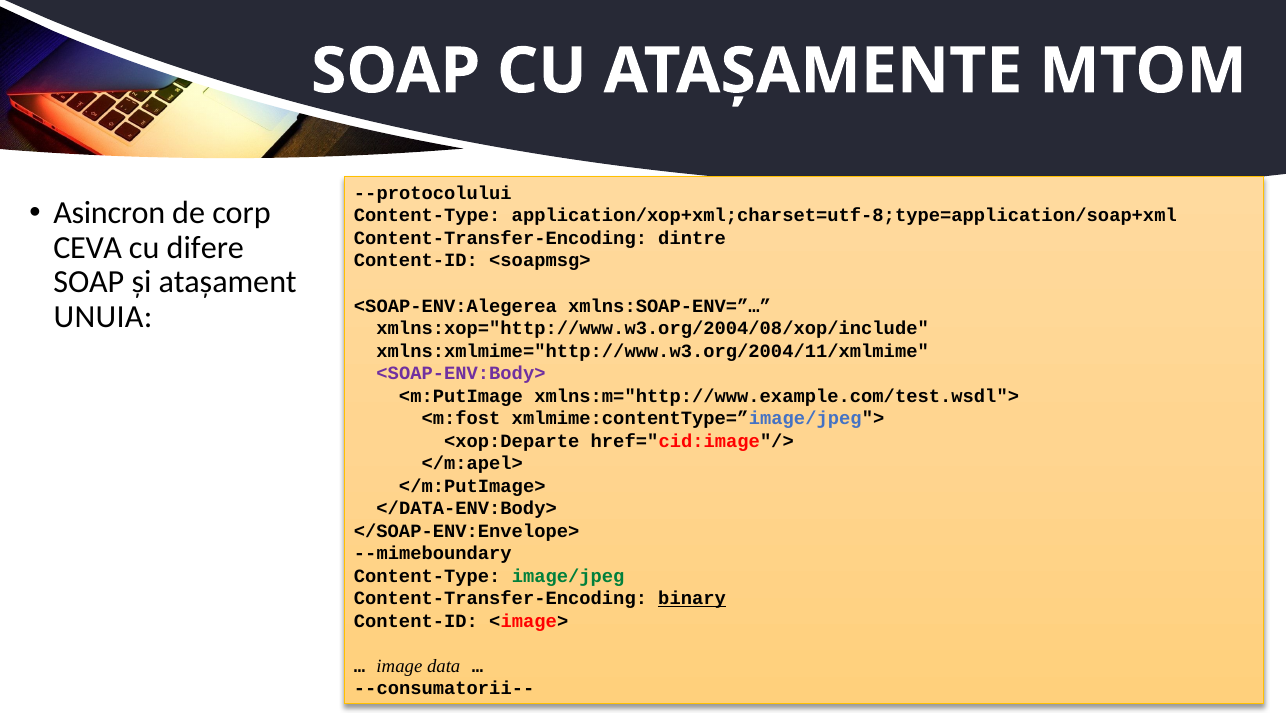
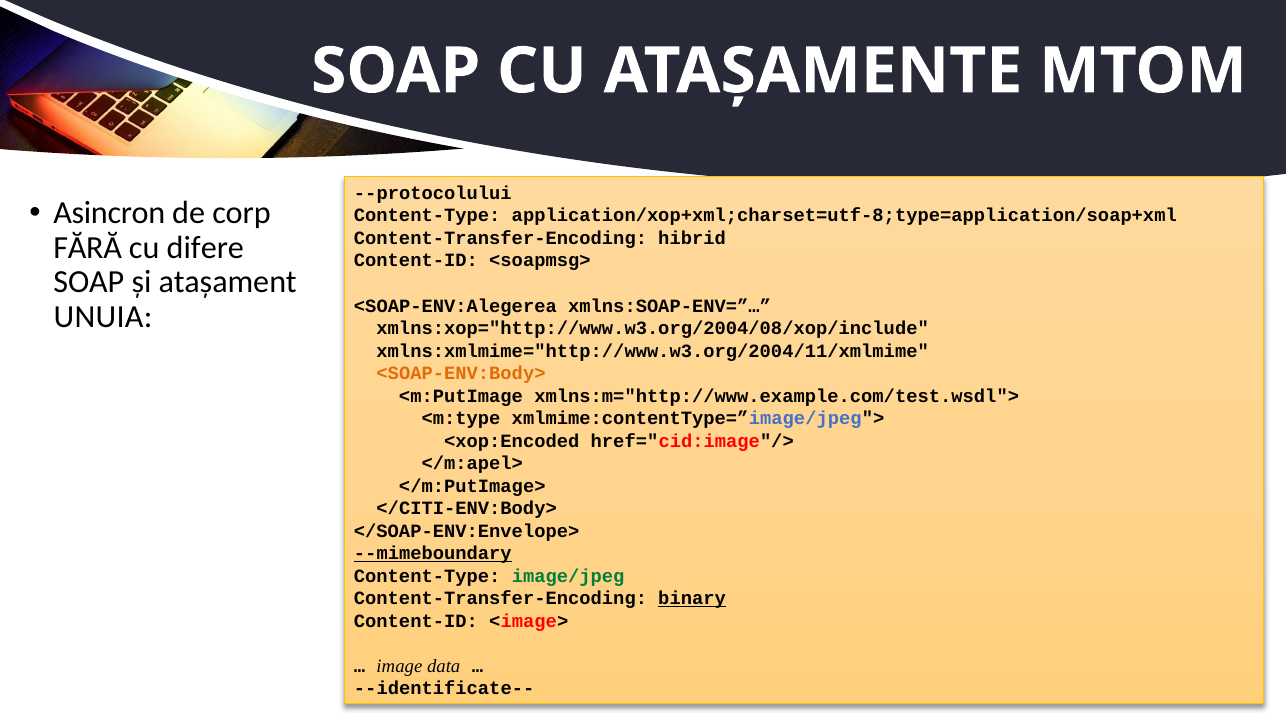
dintre: dintre -> hibrid
CEVA: CEVA -> FĂRĂ
<SOAP-ENV:Body> colour: purple -> orange
<m:fost: <m:fost -> <m:type
<xop:Departe: <xop:Departe -> <xop:Encoded
</DATA-ENV:Body>: </DATA-ENV:Body> -> </CITI-ENV:Body>
--mimeboundary underline: none -> present
--consumatorii--: --consumatorii-- -> --identificate--
